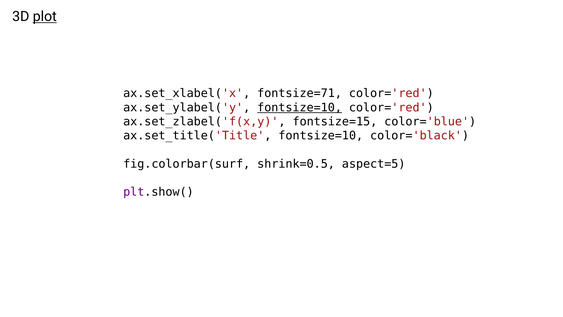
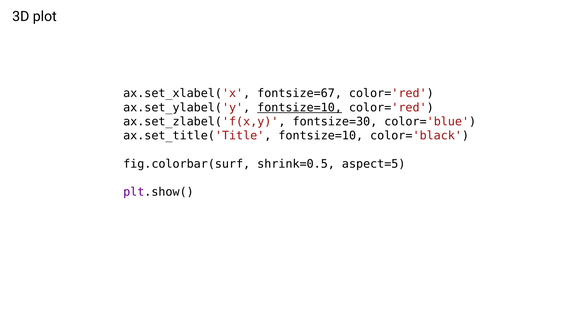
plot underline: present -> none
fontsize=71: fontsize=71 -> fontsize=67
fontsize=15: fontsize=15 -> fontsize=30
